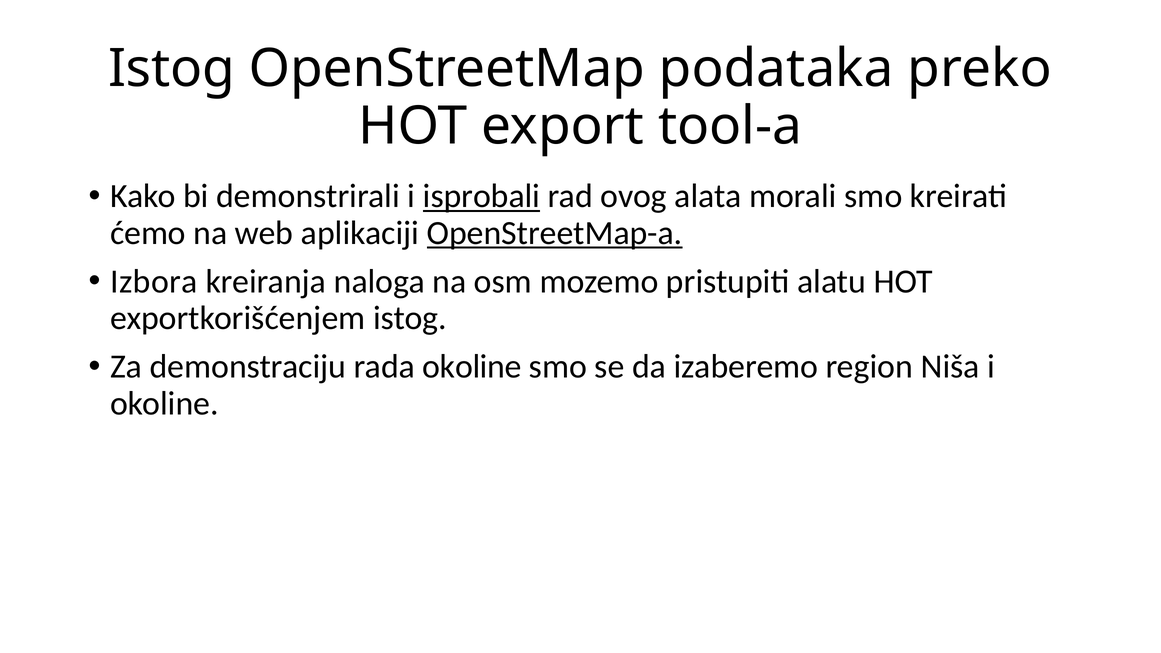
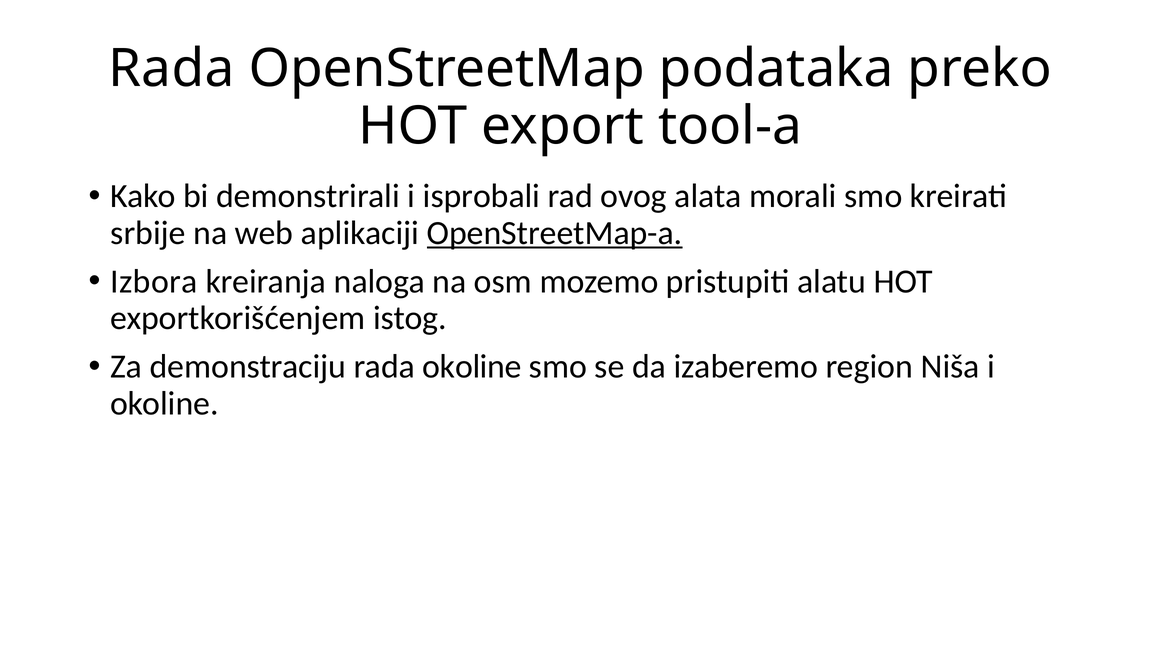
Istog at (172, 69): Istog -> Rada
isprobali underline: present -> none
ćemo: ćemo -> srbije
